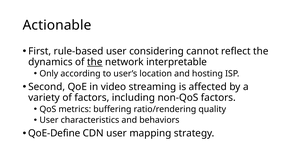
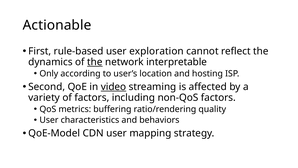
considering: considering -> exploration
video underline: none -> present
QoE-Define: QoE-Define -> QoE-Model
